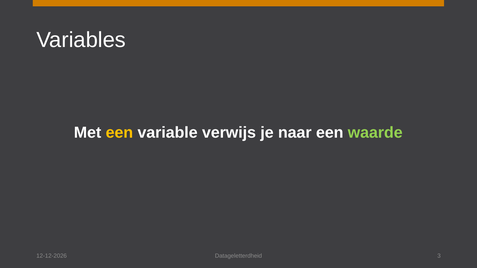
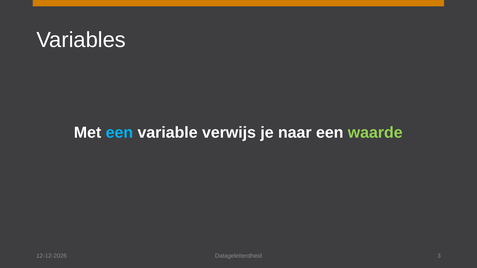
een at (119, 133) colour: yellow -> light blue
